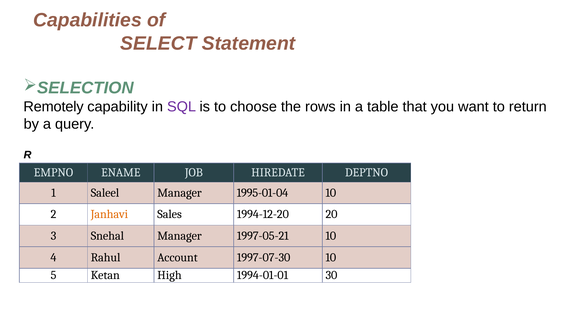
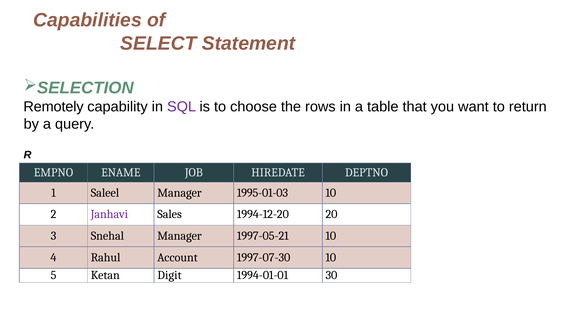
1995-01-04: 1995-01-04 -> 1995-01-03
Janhavi colour: orange -> purple
High: High -> Digit
